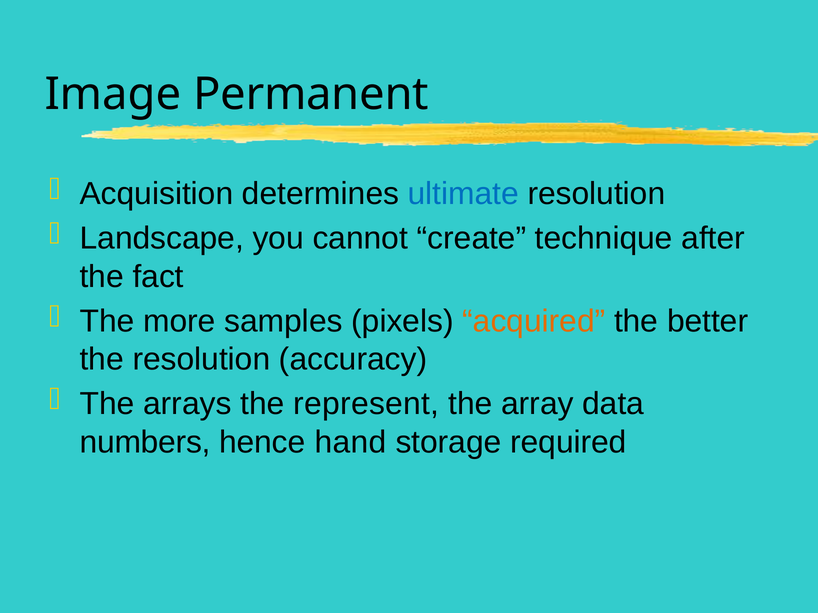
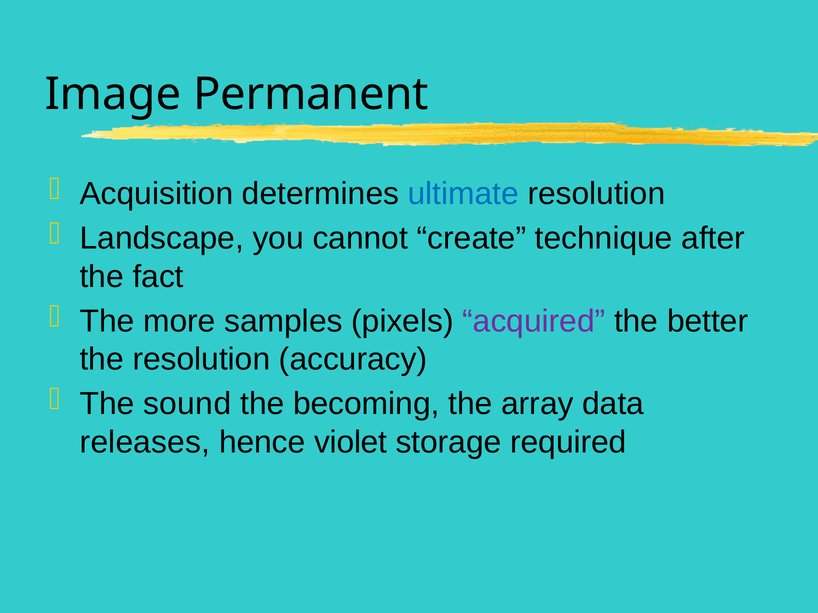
acquired colour: orange -> purple
arrays: arrays -> sound
represent: represent -> becoming
numbers: numbers -> releases
hand: hand -> violet
